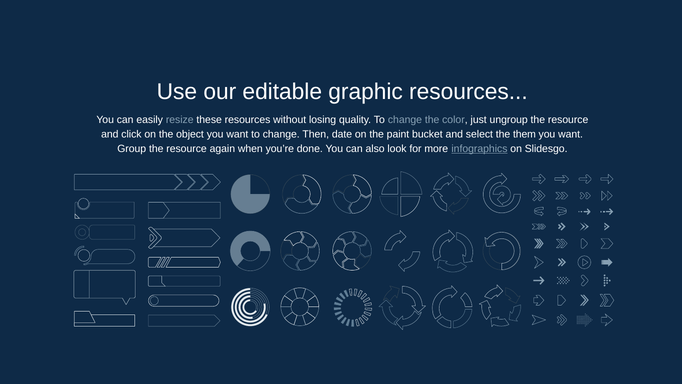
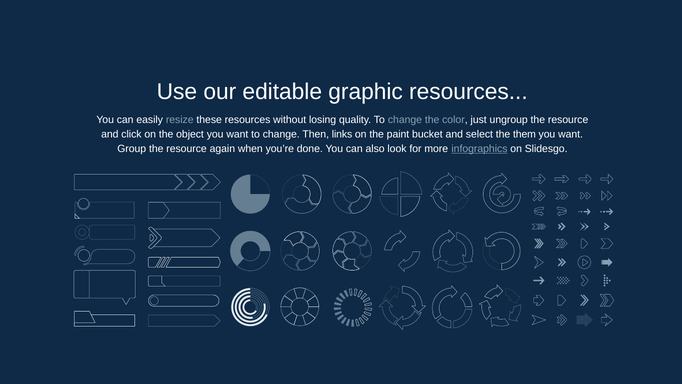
date: date -> links
